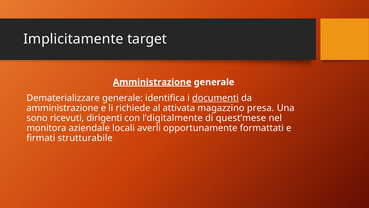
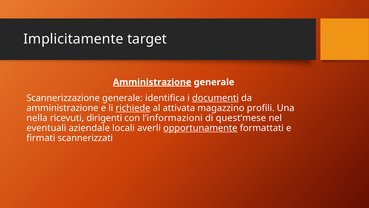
Dematerializzare: Dematerializzare -> Scannerizzazione
richiede underline: none -> present
presa: presa -> profili
sono: sono -> nella
l’digitalmente: l’digitalmente -> l’informazioni
monitora: monitora -> eventuali
opportunamente underline: none -> present
strutturabile: strutturabile -> scannerizzati
